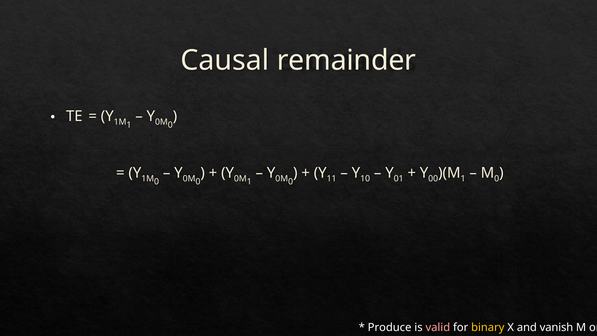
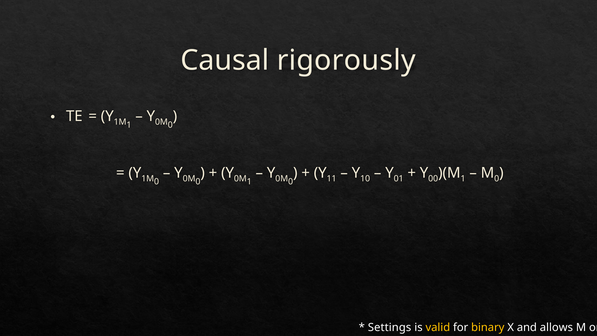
remainder: remainder -> rigorously
Produce: Produce -> Settings
valid colour: pink -> yellow
vanish: vanish -> allows
